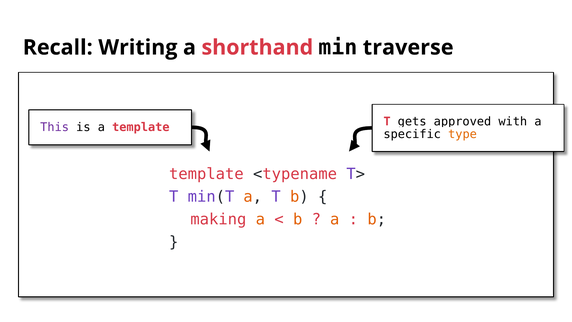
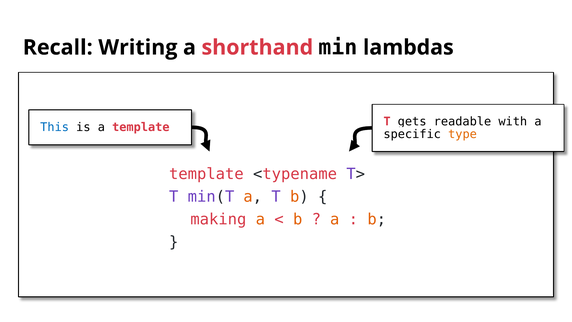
traverse: traverse -> lambdas
This colour: purple -> blue
approved: approved -> readable
